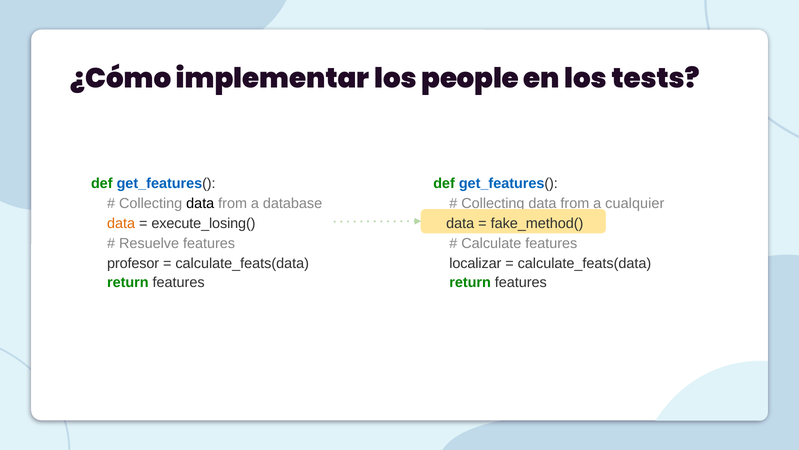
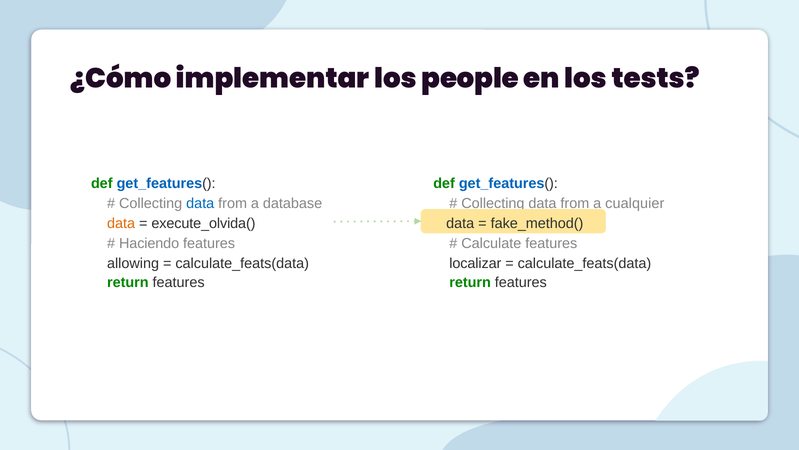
data at (200, 203) colour: black -> blue
execute_losing(: execute_losing( -> execute_olvida(
Resuelve: Resuelve -> Haciendo
profesor: profesor -> allowing
